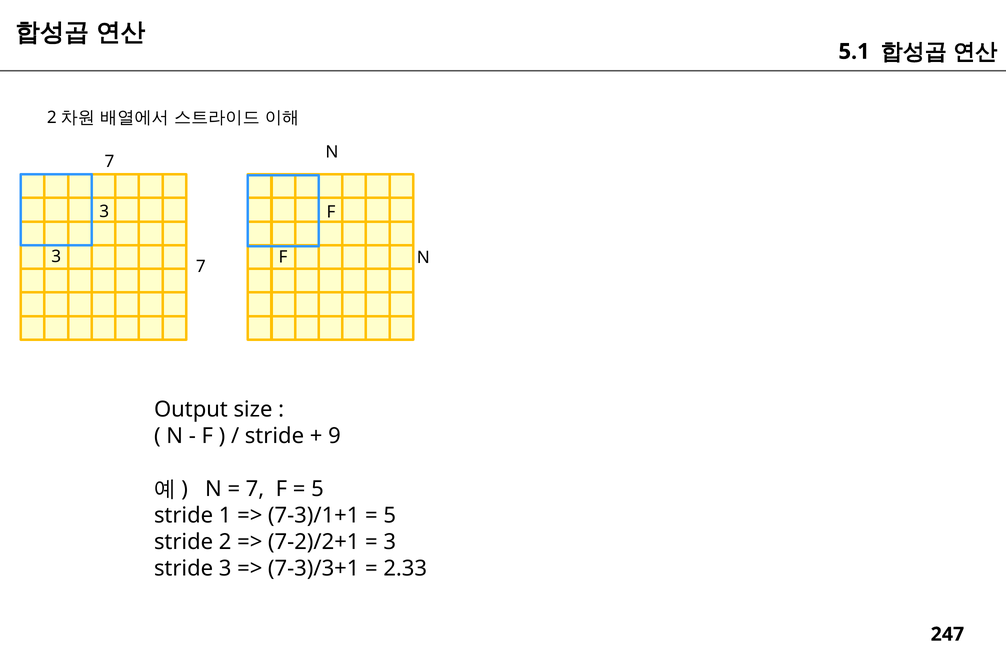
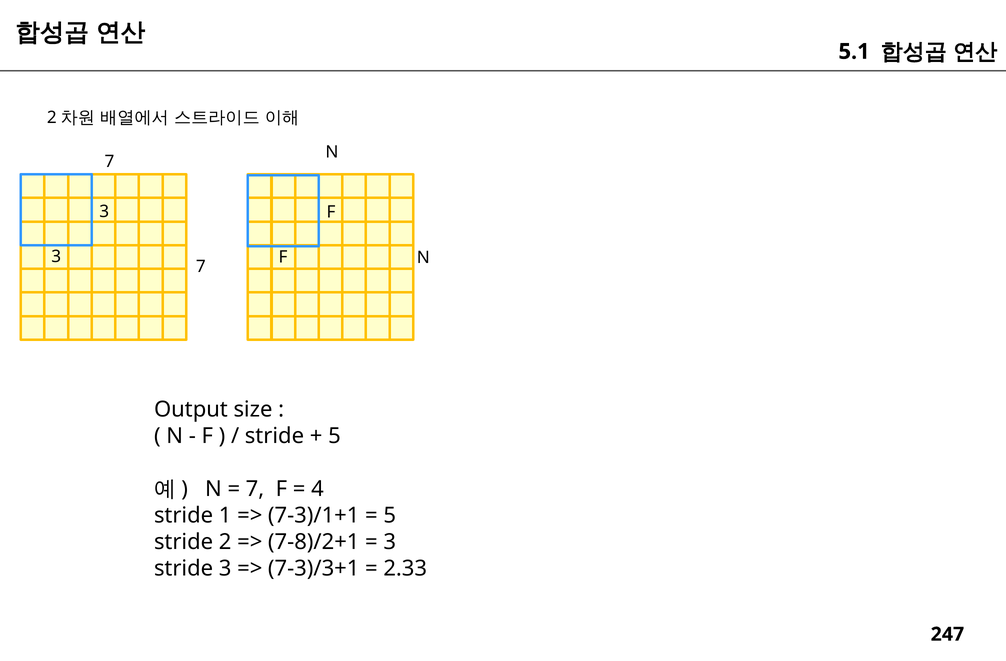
9 at (334, 436): 9 -> 5
5 at (317, 489): 5 -> 4
7-2)/2+1: 7-2)/2+1 -> 7-8)/2+1
